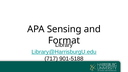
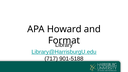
Sensing: Sensing -> Howard
